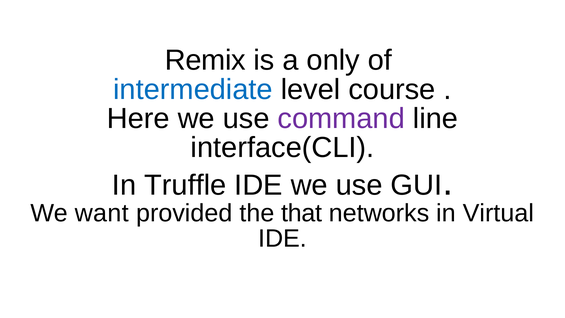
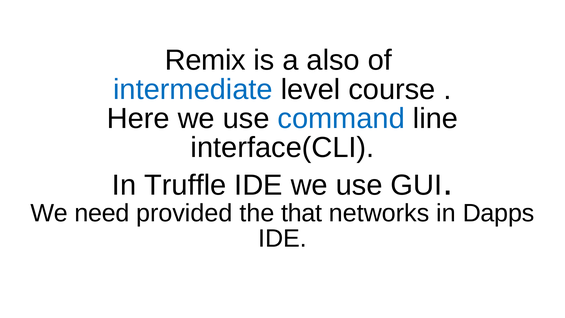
only: only -> also
command colour: purple -> blue
want: want -> need
Virtual: Virtual -> Dapps
